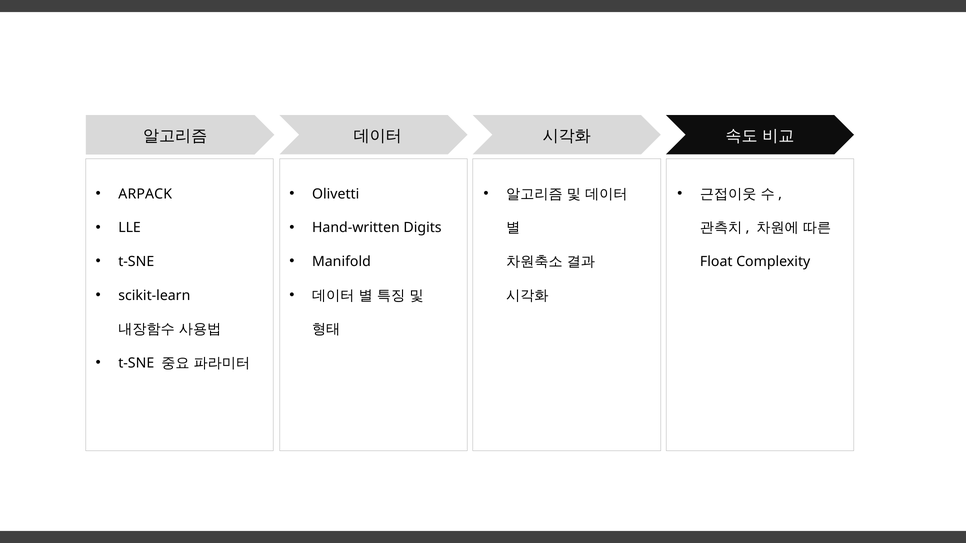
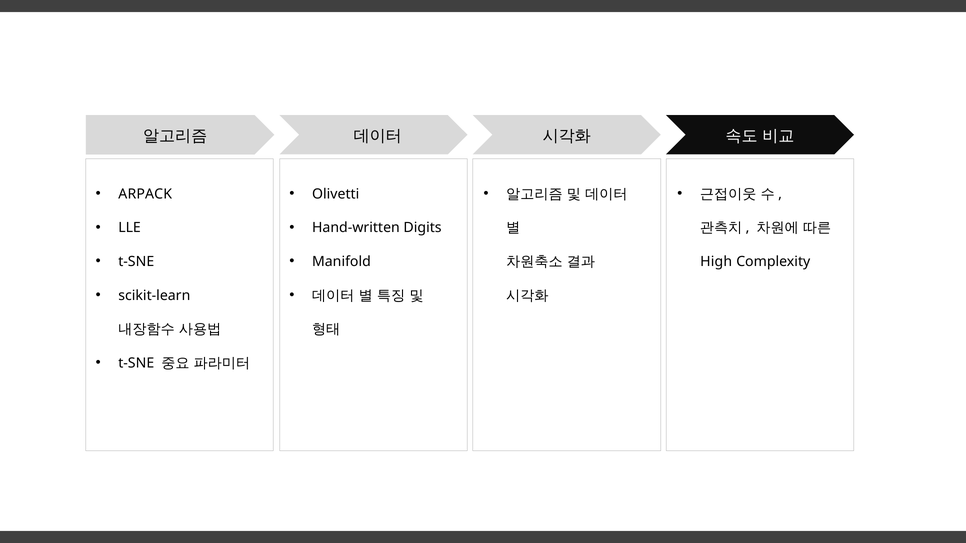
Float: Float -> High
